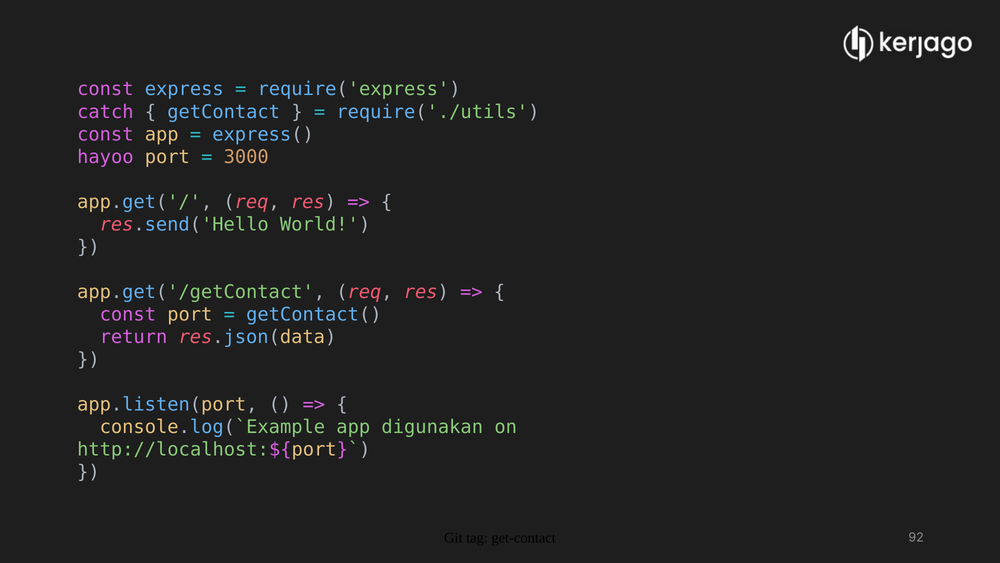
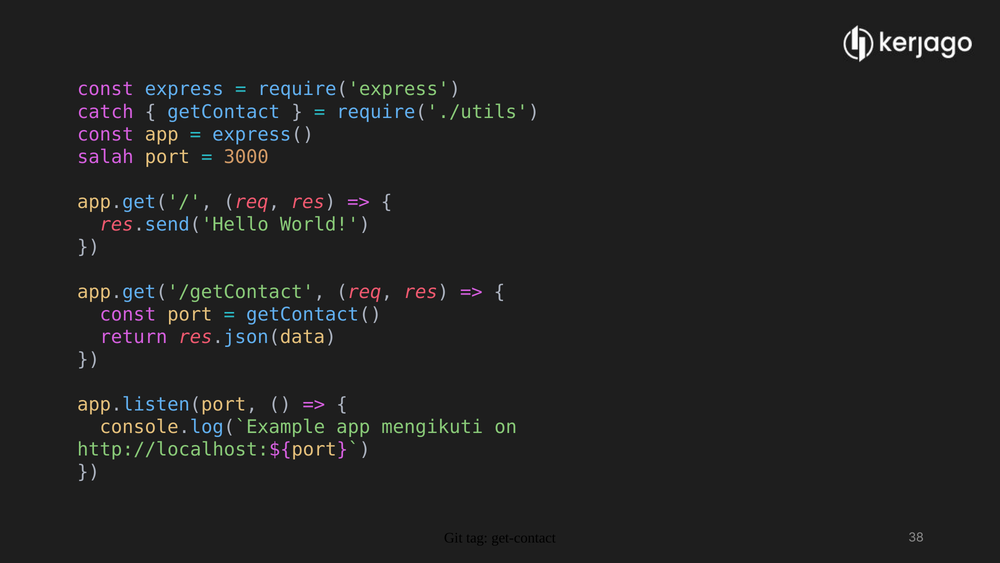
hayoo: hayoo -> salah
digunakan: digunakan -> mengikuti
92: 92 -> 38
